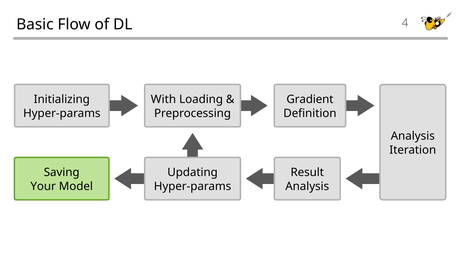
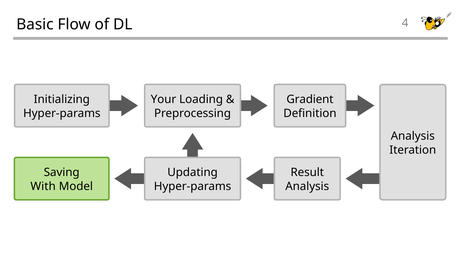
With: With -> Your
Your: Your -> With
